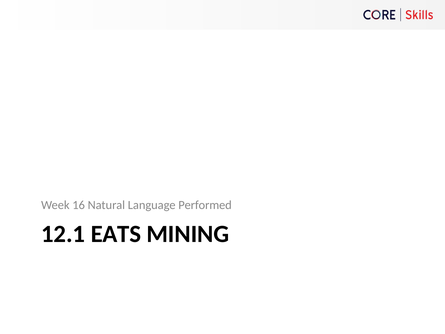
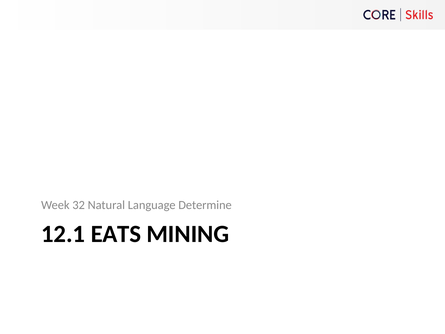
16: 16 -> 32
Performed: Performed -> Determine
